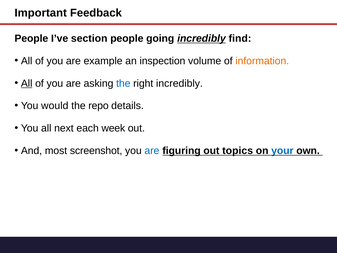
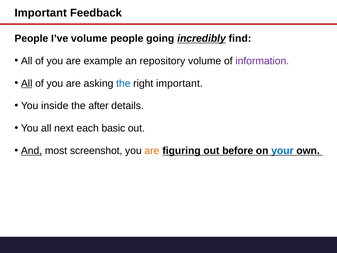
I’ve section: section -> volume
inspection: inspection -> repository
information colour: orange -> purple
right incredibly: incredibly -> important
would: would -> inside
repo: repo -> after
week: week -> basic
And underline: none -> present
are at (152, 151) colour: blue -> orange
topics: topics -> before
